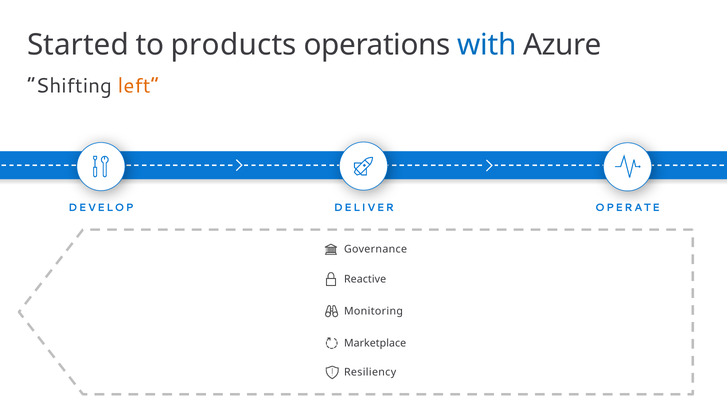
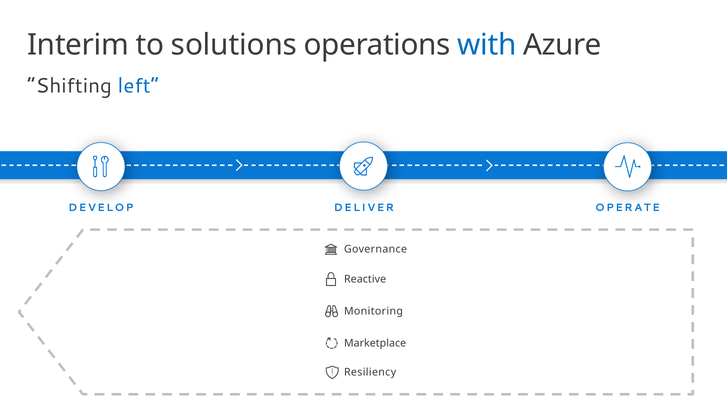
Started: Started -> Interim
products: products -> solutions
left colour: orange -> blue
